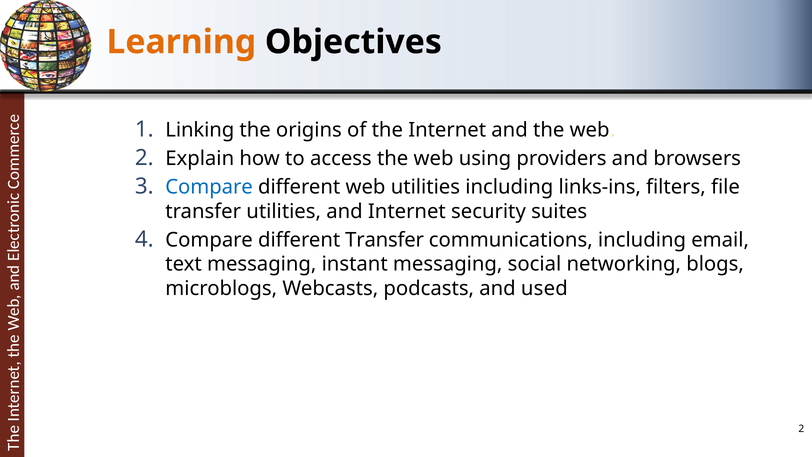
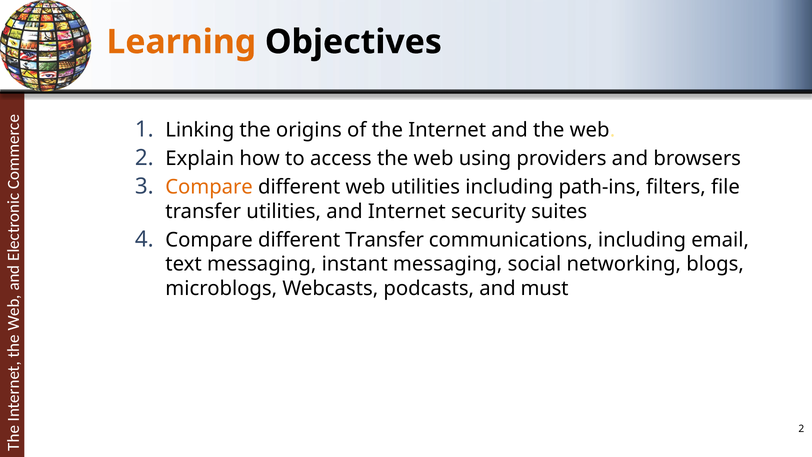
Compare at (209, 187) colour: blue -> orange
links-ins: links-ins -> path-ins
used: used -> must
